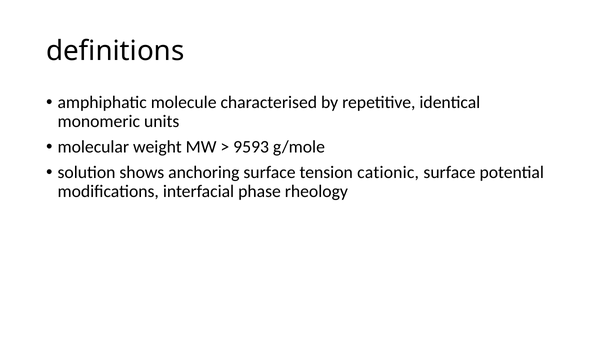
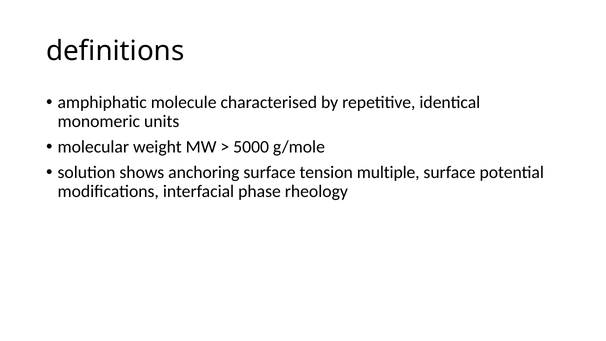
9593: 9593 -> 5000
cationic: cationic -> multiple
